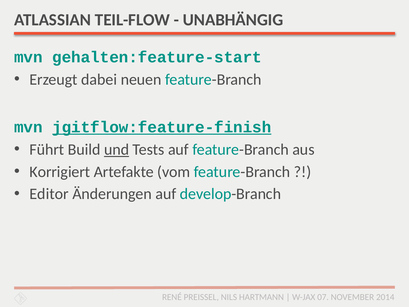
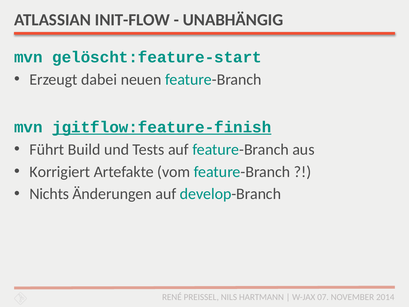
TEIL-FLOW: TEIL-FLOW -> INIT-FLOW
gehalten:feature-start: gehalten:feature-start -> gelöscht:feature-start
und underline: present -> none
Editor: Editor -> Nichts
